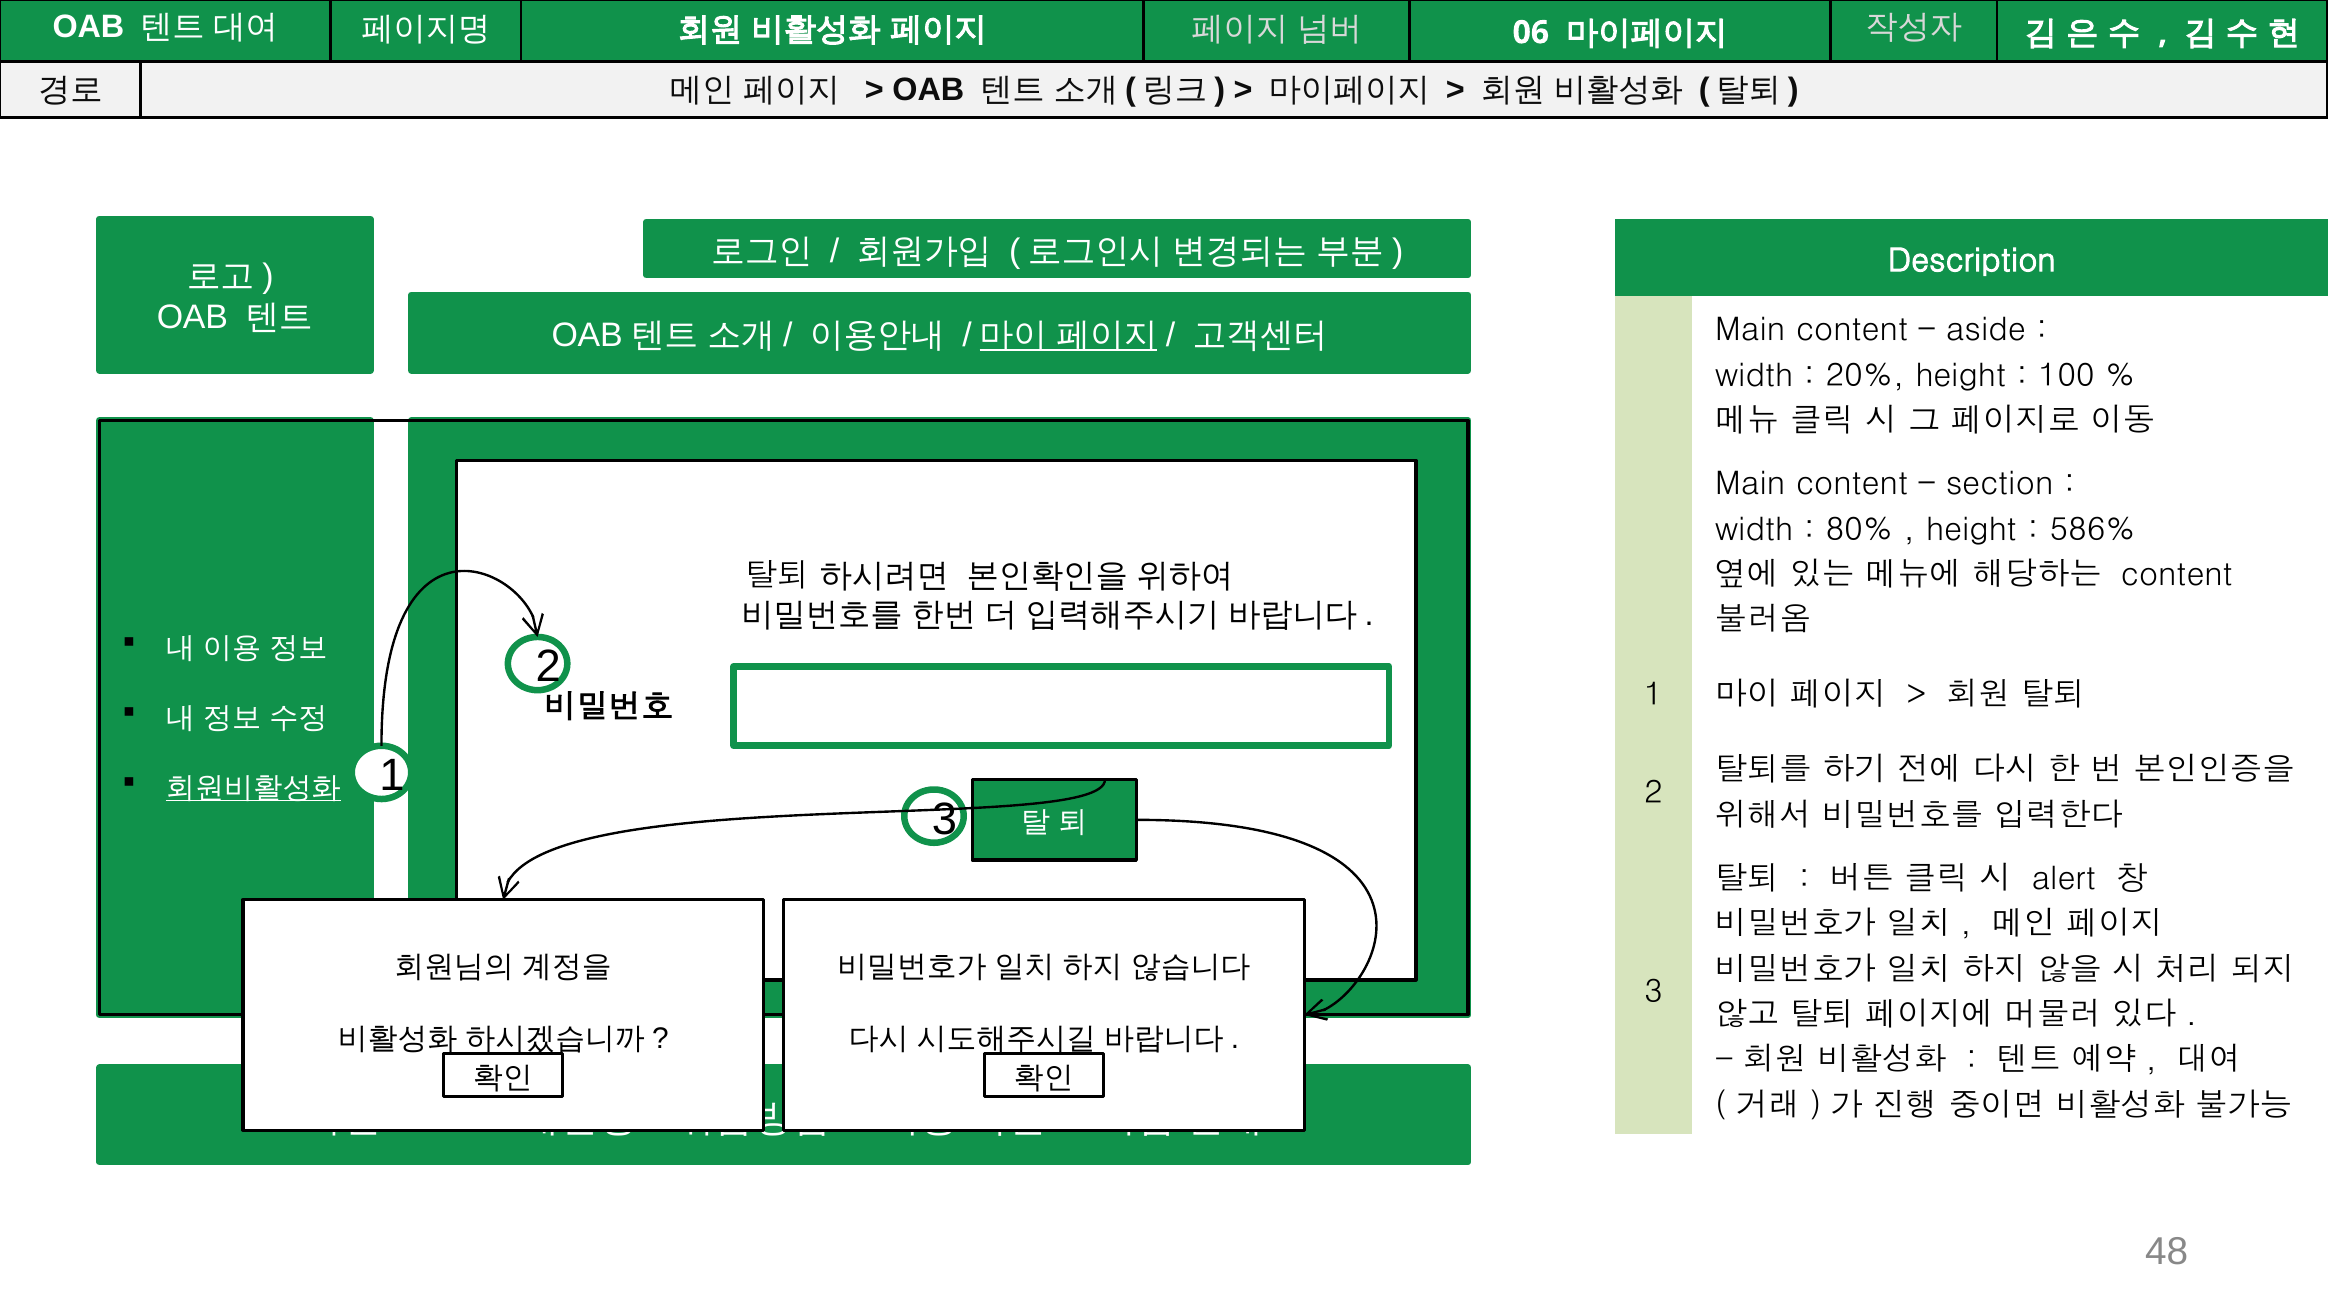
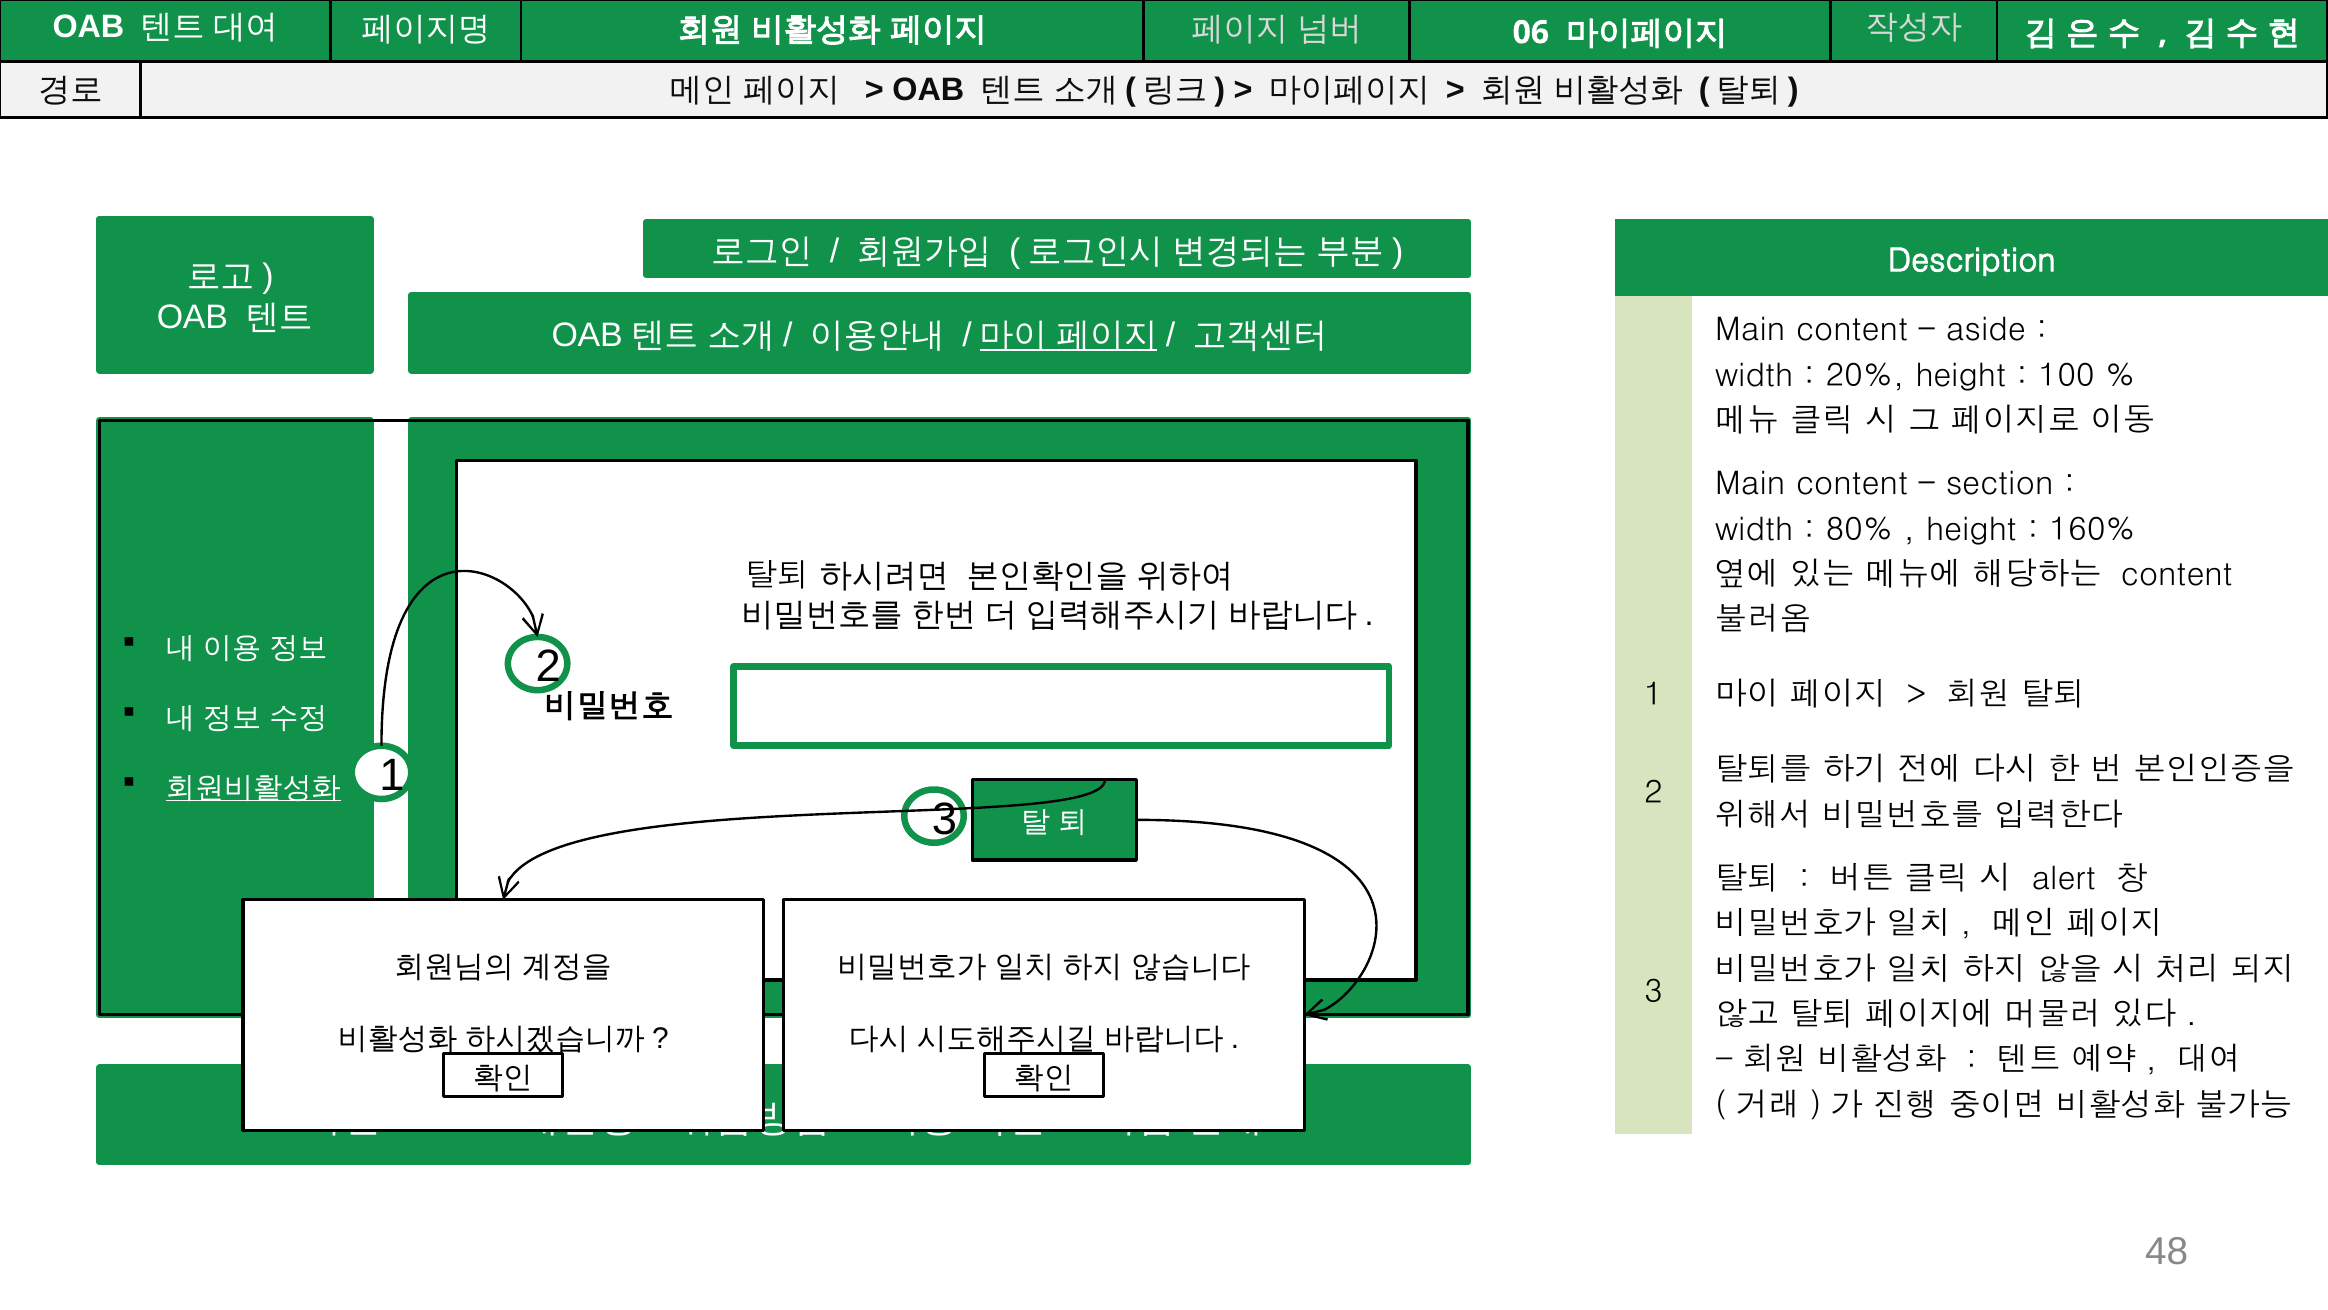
586%: 586% -> 160%
